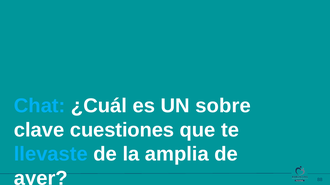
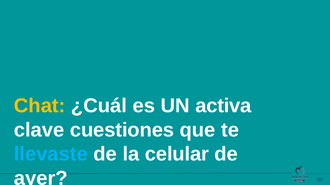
Chat colour: light blue -> yellow
sobre: sobre -> activa
amplia: amplia -> celular
